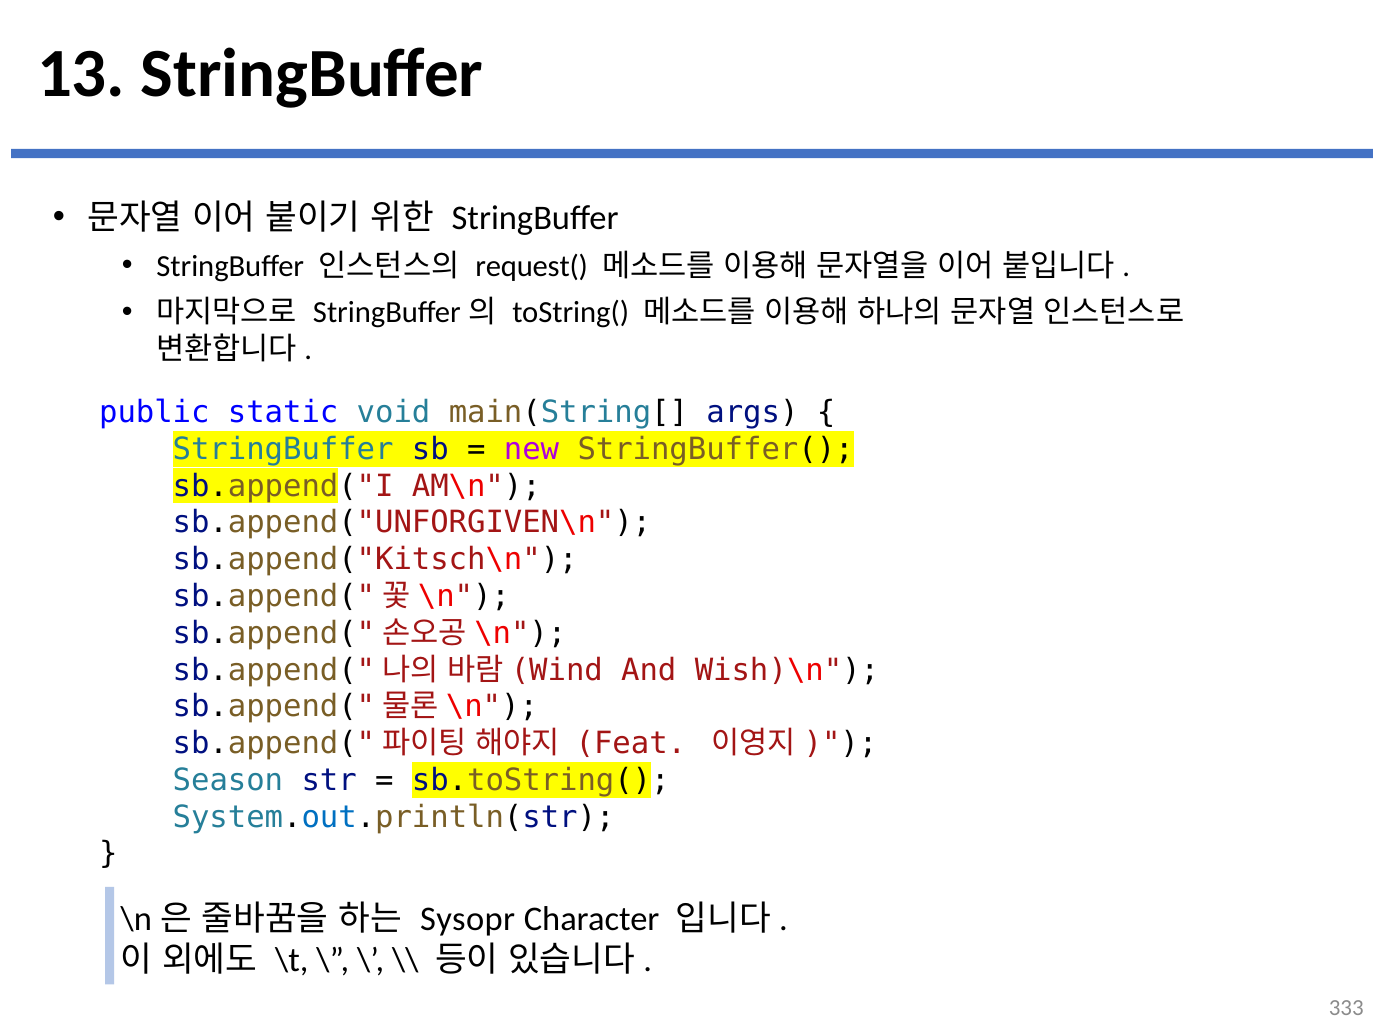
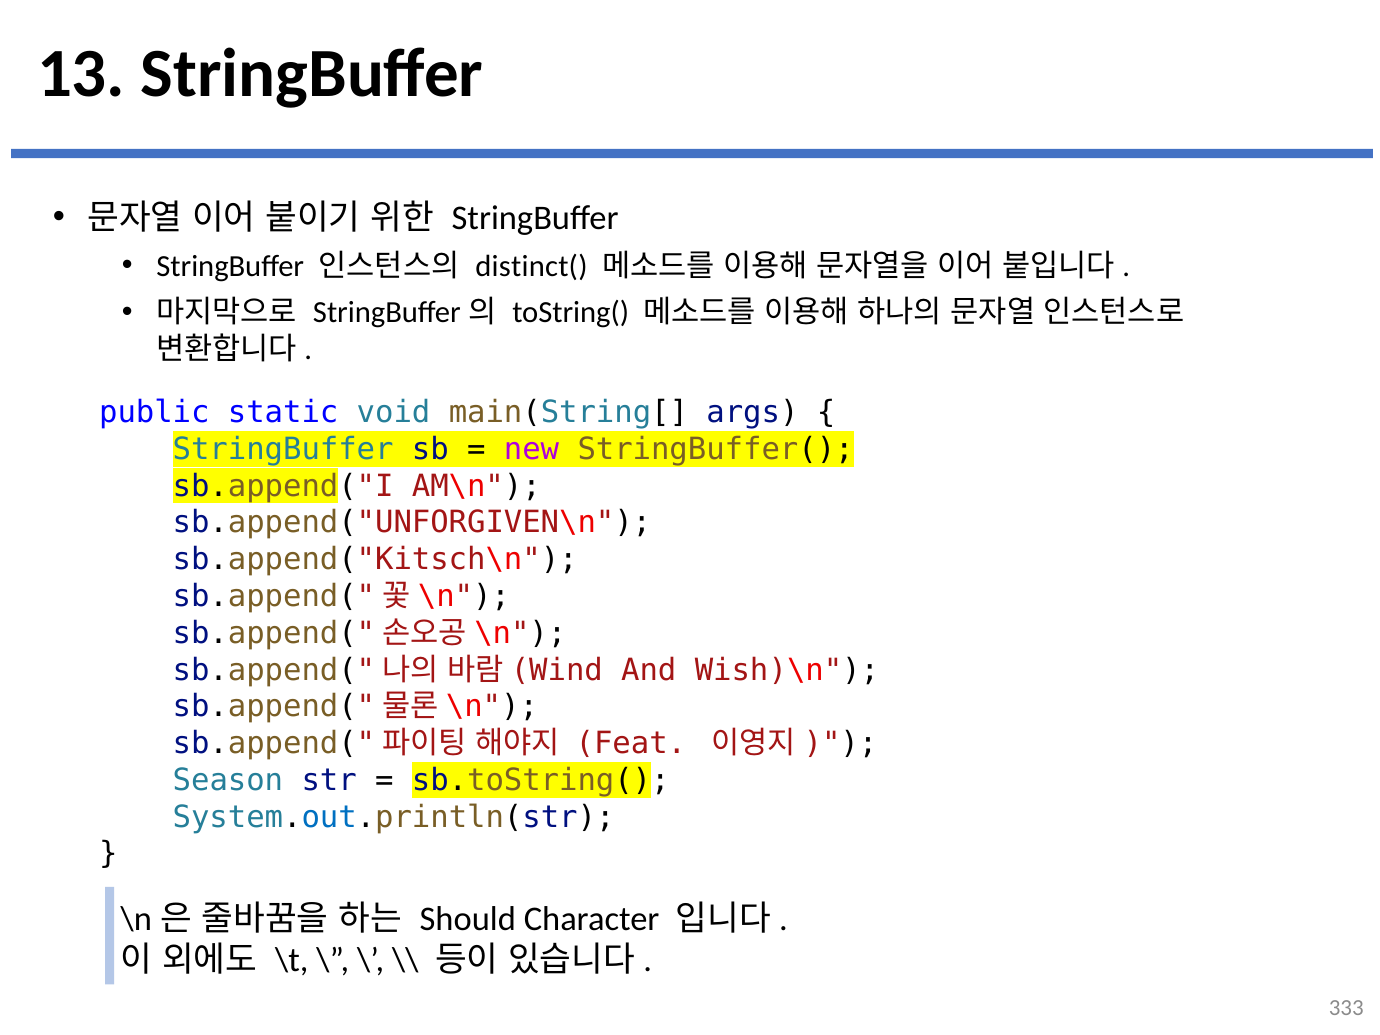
request(: request( -> distinct(
Sysopr: Sysopr -> Should
